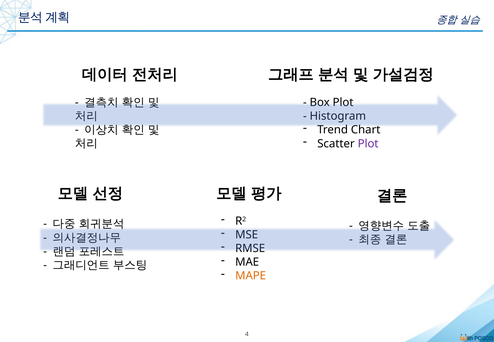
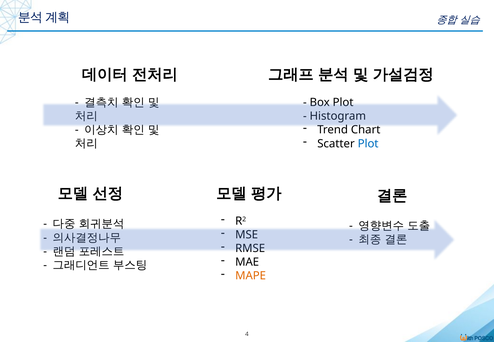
Plot at (368, 144) colour: purple -> blue
